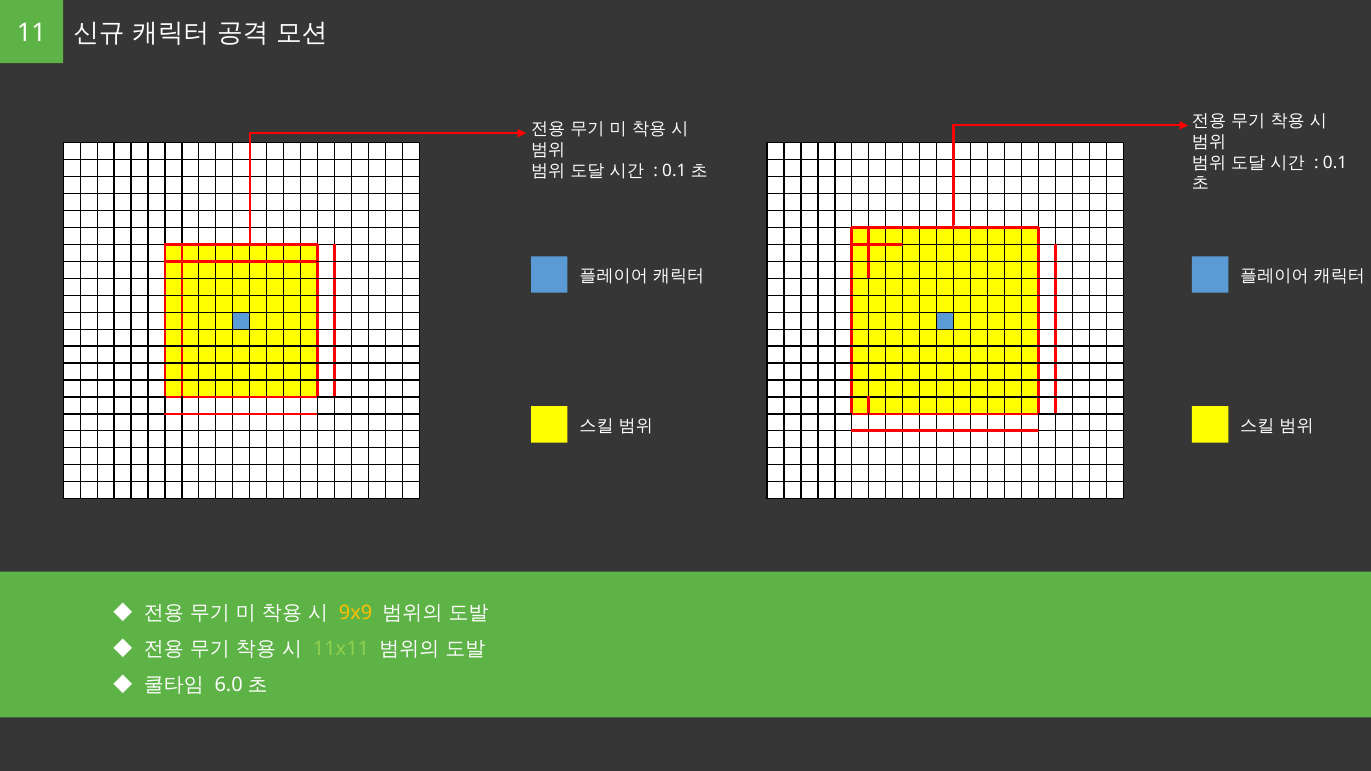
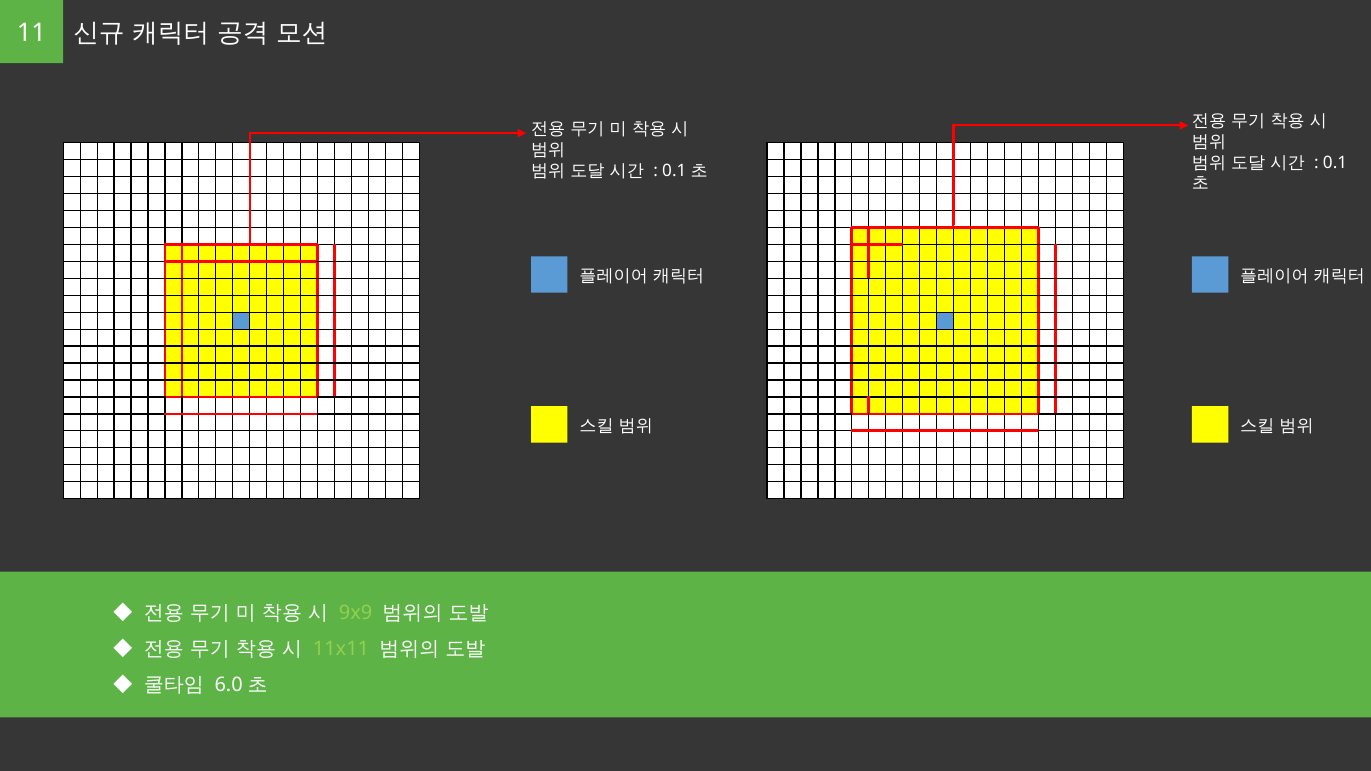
9x9 colour: yellow -> light green
